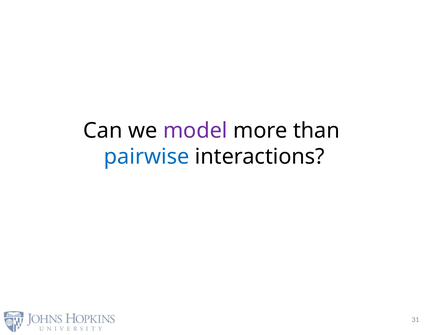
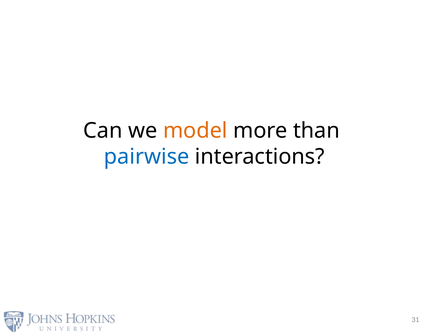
model colour: purple -> orange
